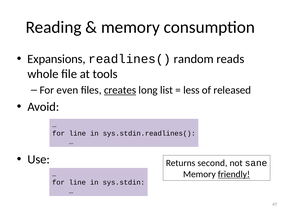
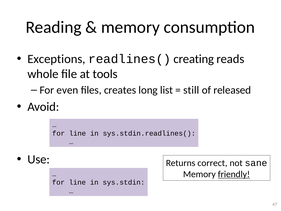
Expansions: Expansions -> Exceptions
random: random -> creating
creates underline: present -> none
less: less -> still
second: second -> correct
